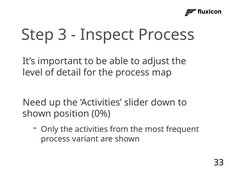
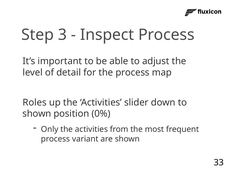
Need: Need -> Roles
